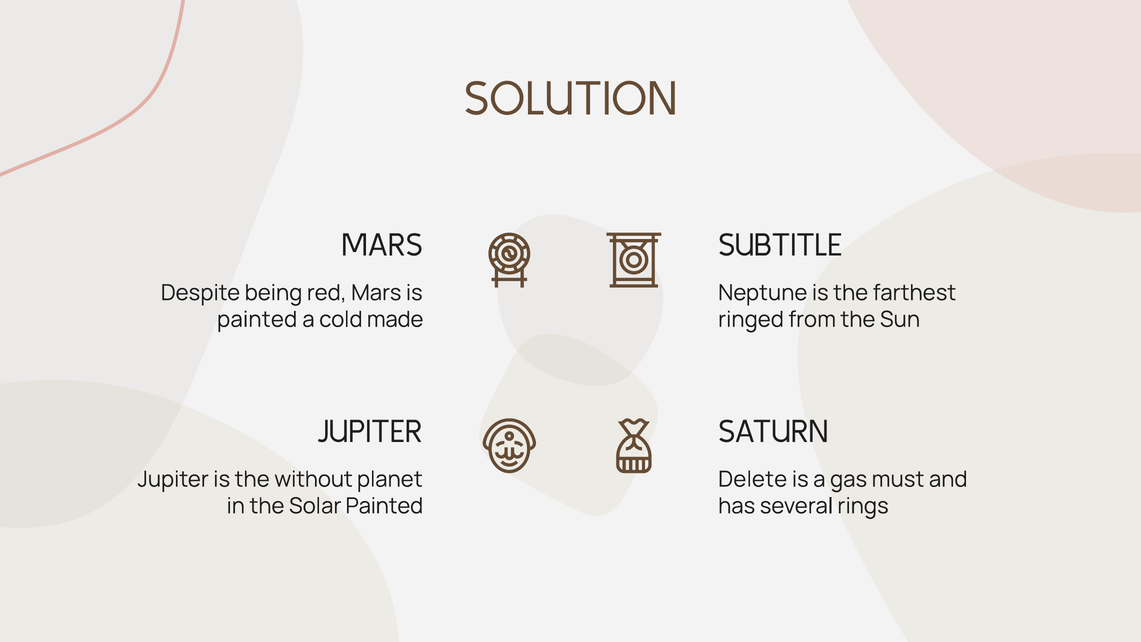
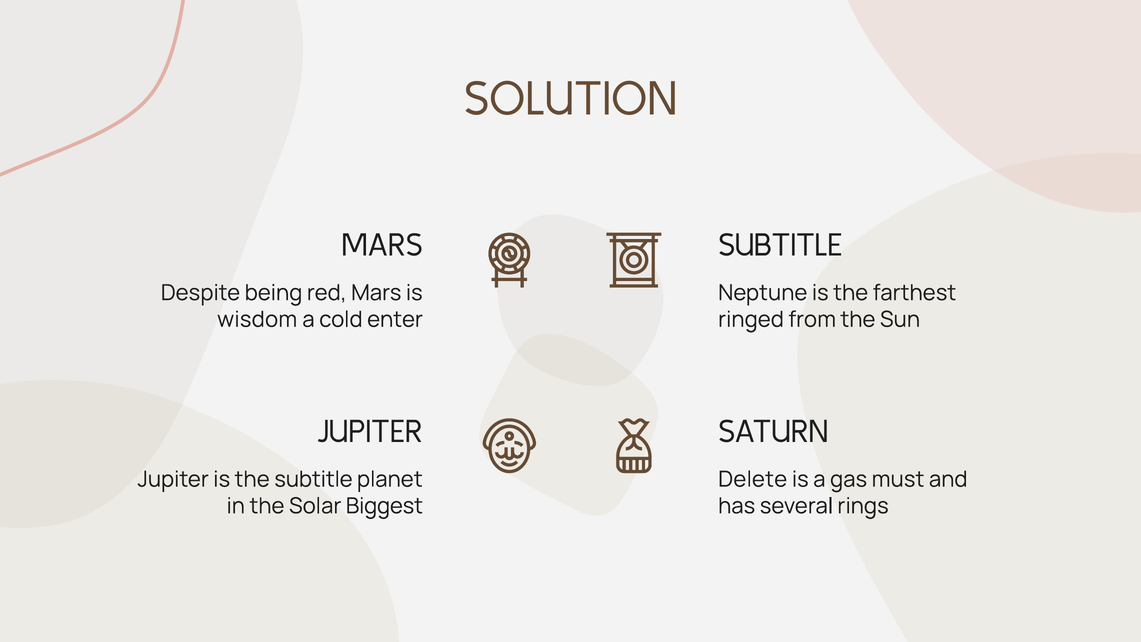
painted at (257, 319): painted -> wisdom
made: made -> enter
the without: without -> subtitle
Solar Painted: Painted -> Biggest
